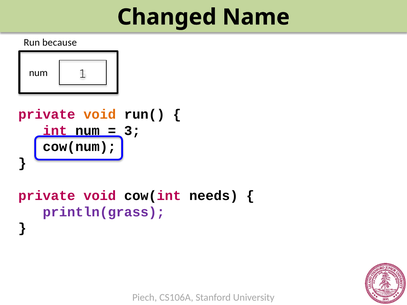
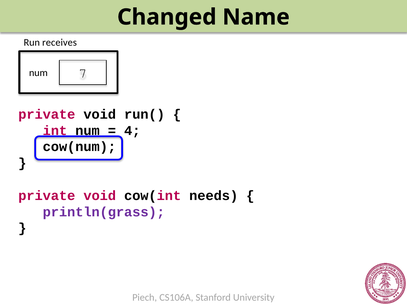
because: because -> receives
1: 1 -> 7
void at (100, 114) colour: orange -> black
3: 3 -> 4
